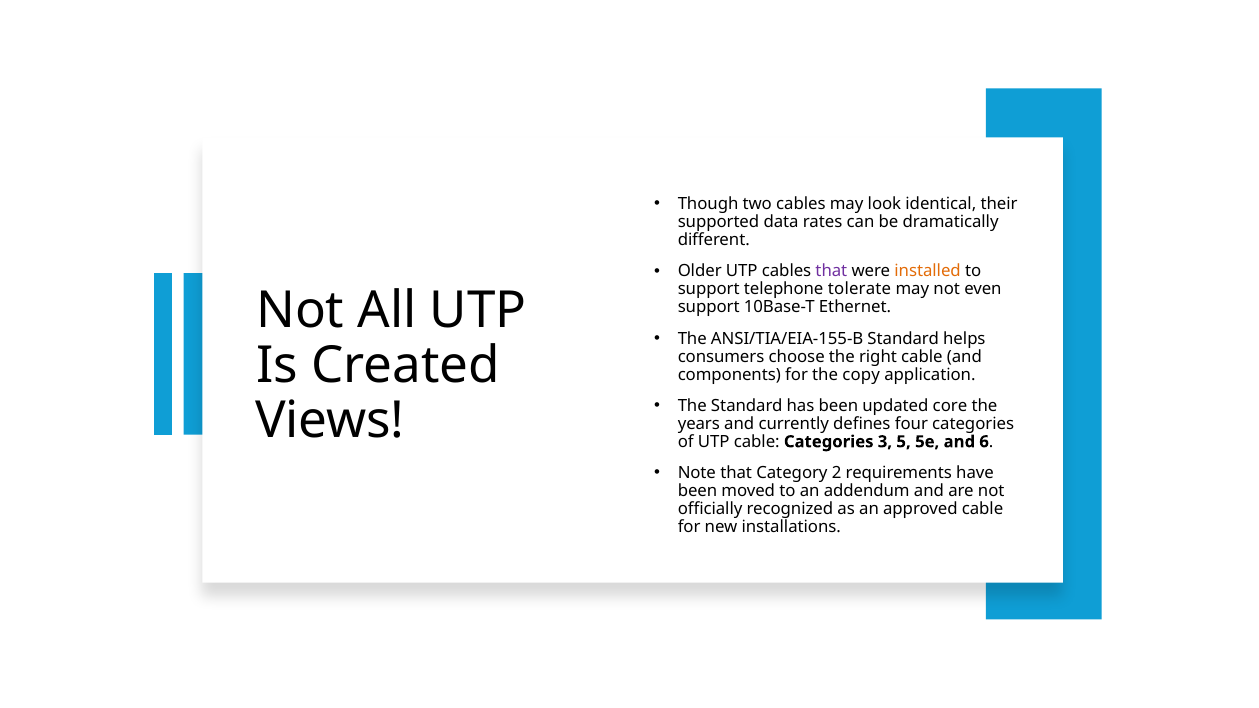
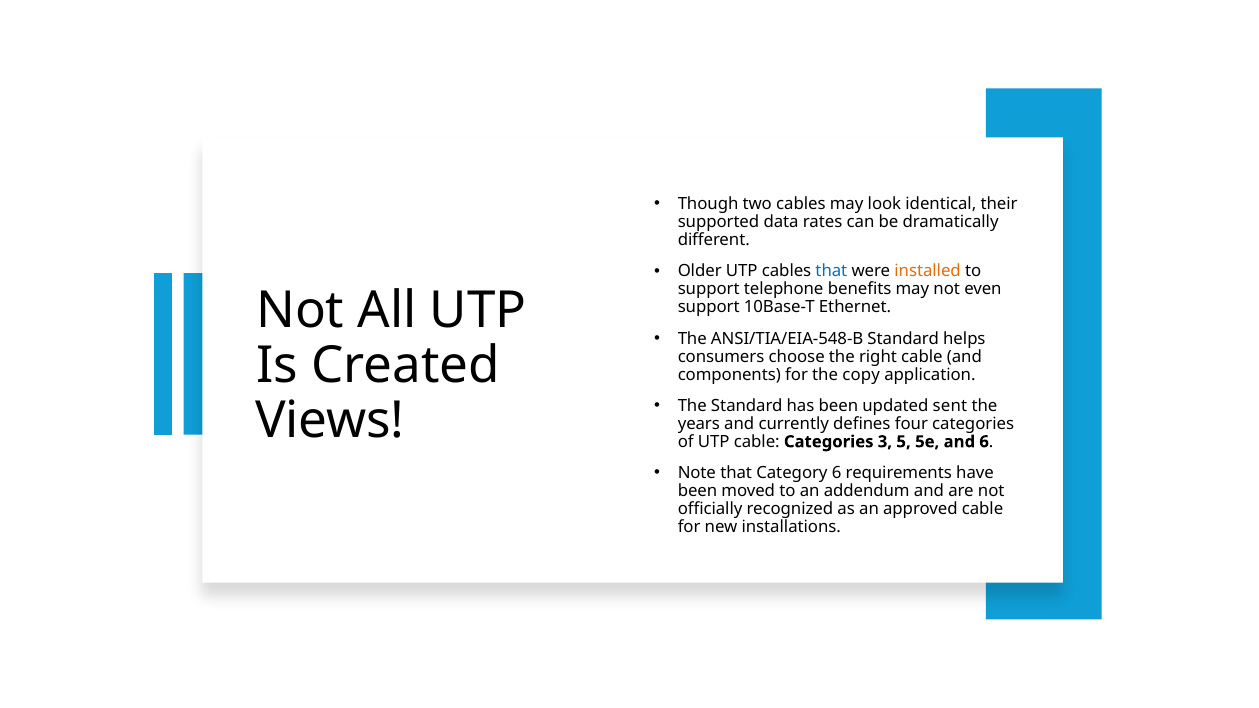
that at (831, 271) colour: purple -> blue
tolerate: tolerate -> benefits
ANSI/TIA/EIA-155-B: ANSI/TIA/EIA-155-B -> ANSI/TIA/EIA-548-B
core: core -> sent
Category 2: 2 -> 6
